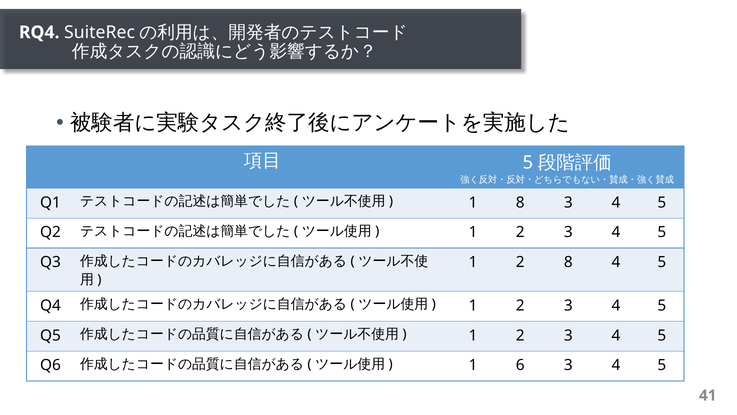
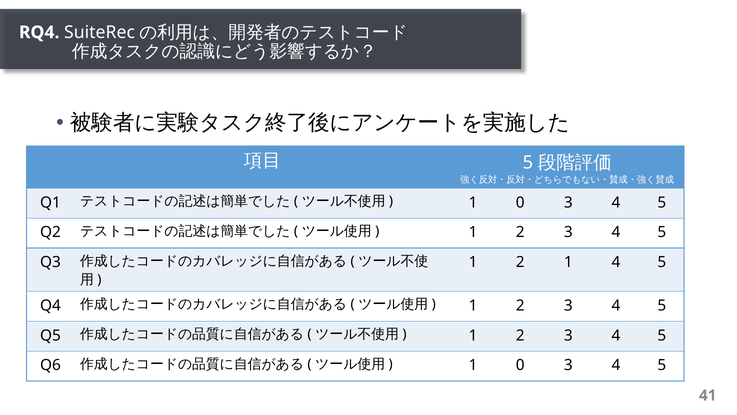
8 at (520, 202): 8 -> 0
2 8: 8 -> 1
6 at (520, 365): 6 -> 0
